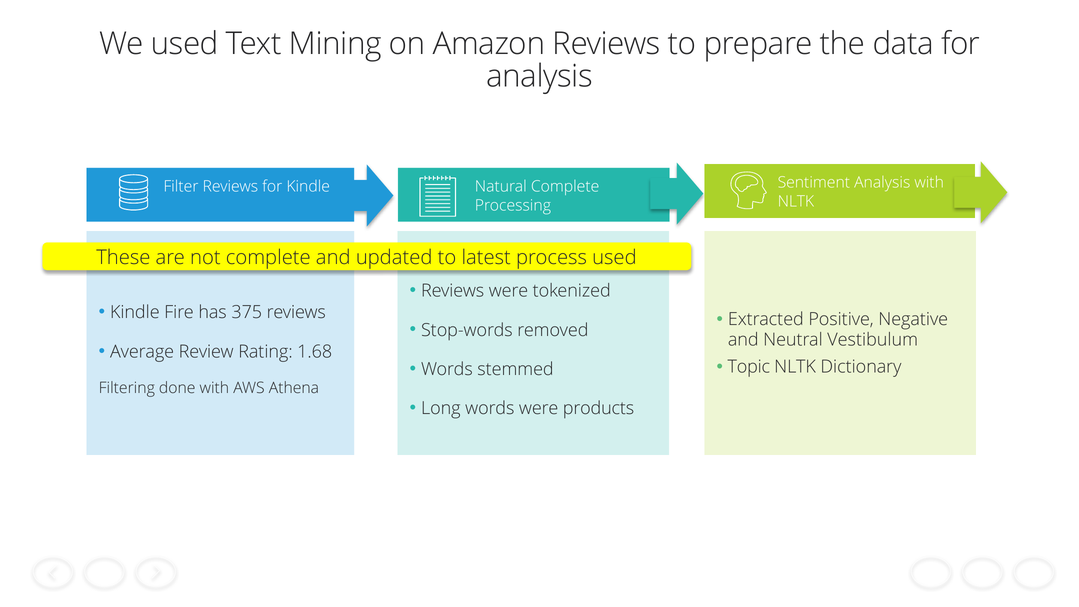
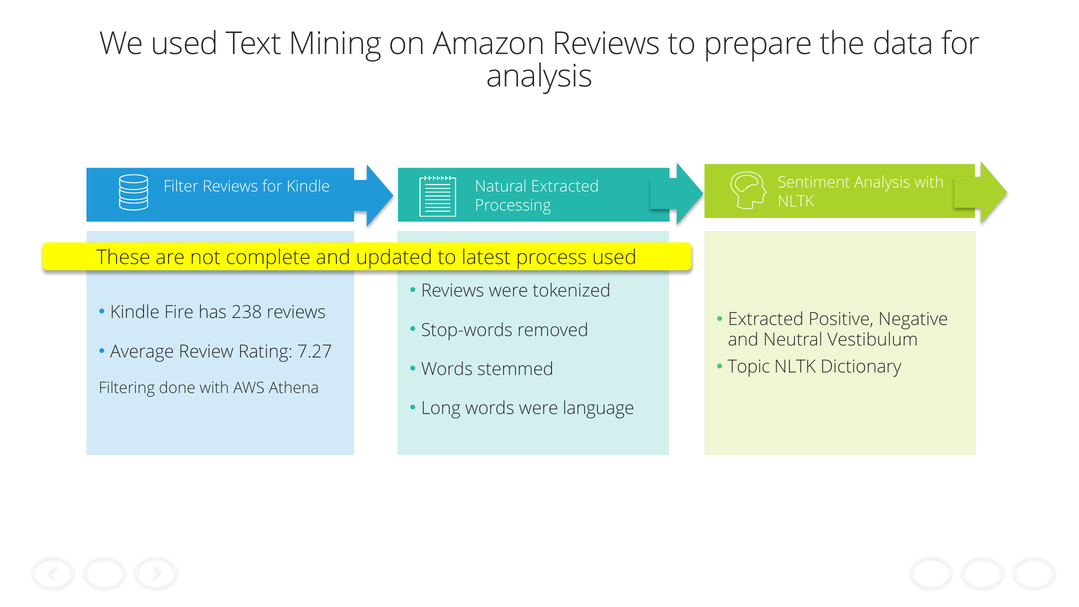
Natural Complete: Complete -> Extracted
375: 375 -> 238
1.68: 1.68 -> 7.27
products: products -> language
